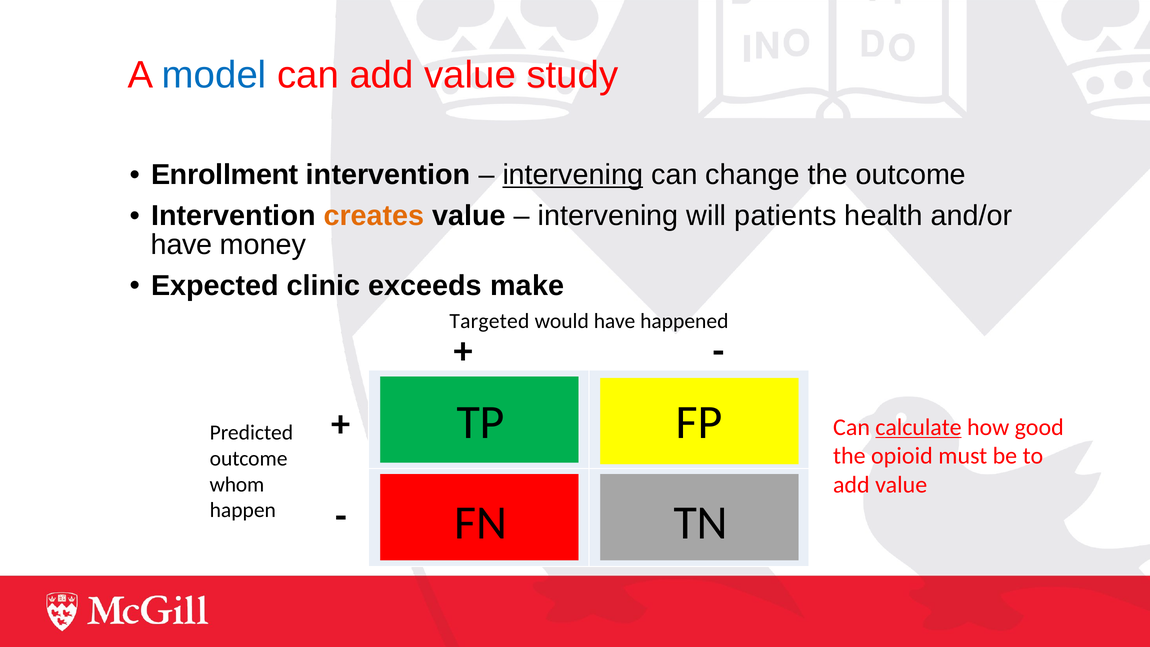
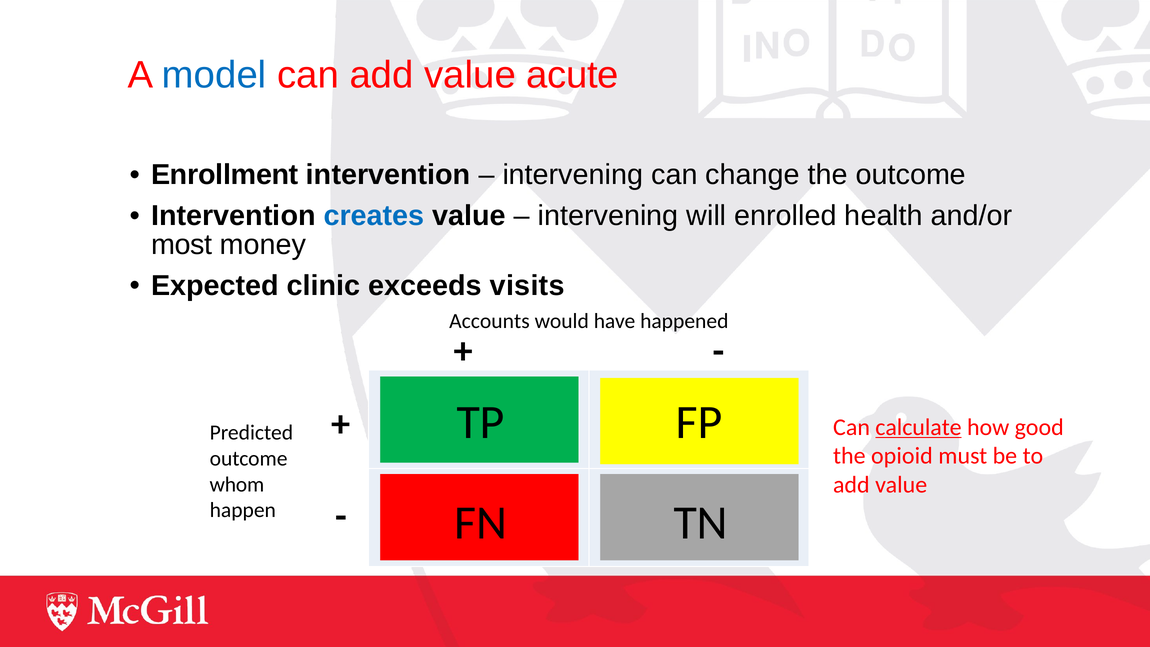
study: study -> acute
intervening at (573, 175) underline: present -> none
creates colour: orange -> blue
patients: patients -> enrolled
have at (182, 245): have -> most
make: make -> visits
Targeted: Targeted -> Accounts
